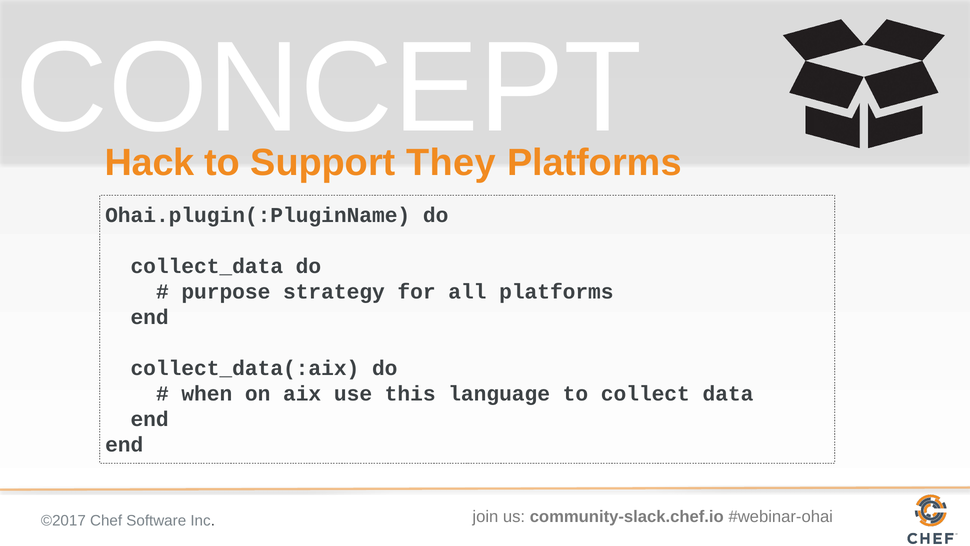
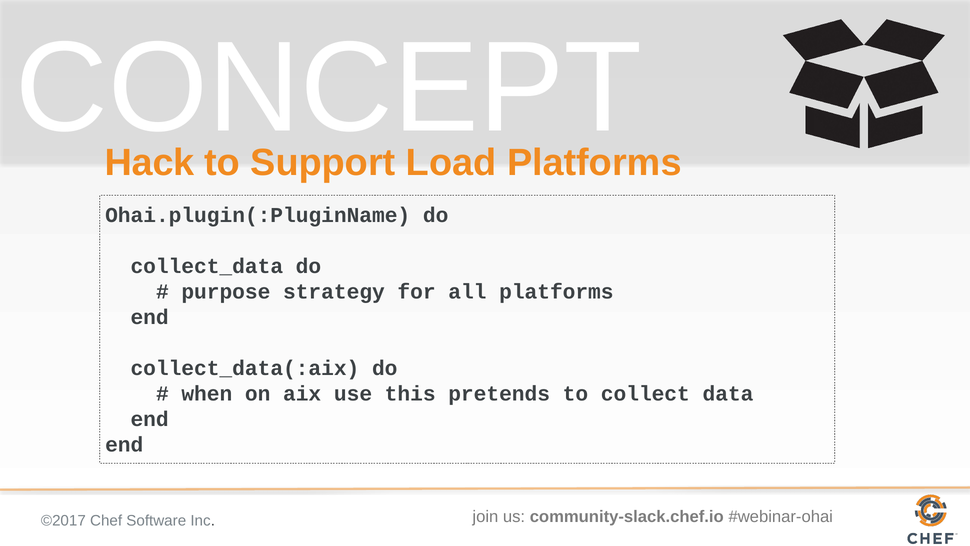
They: They -> Load
language: language -> pretends
